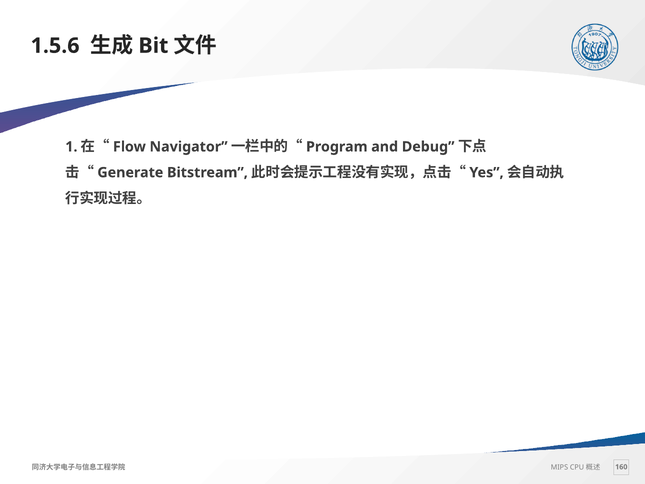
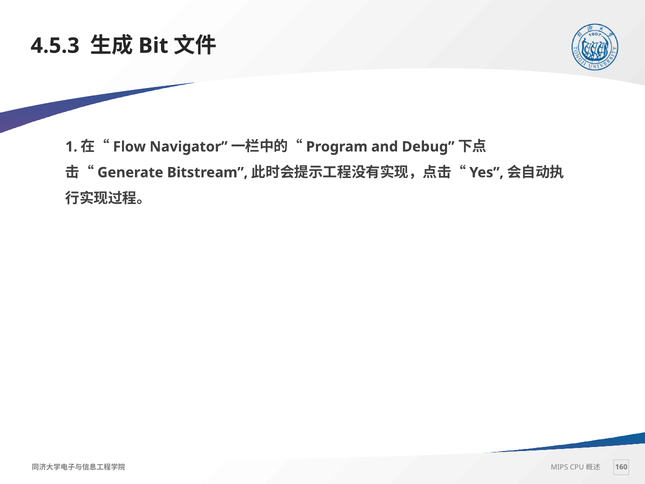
1.5.6: 1.5.6 -> 4.5.3
